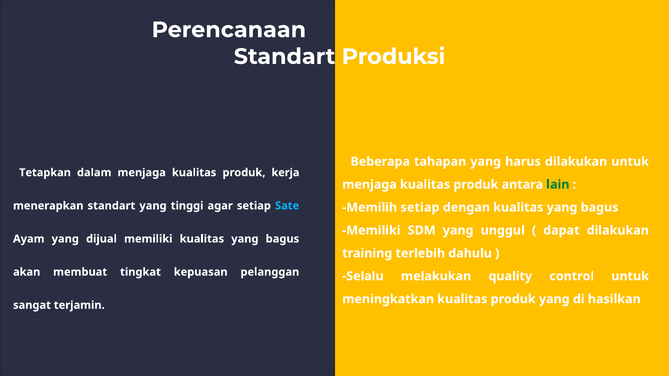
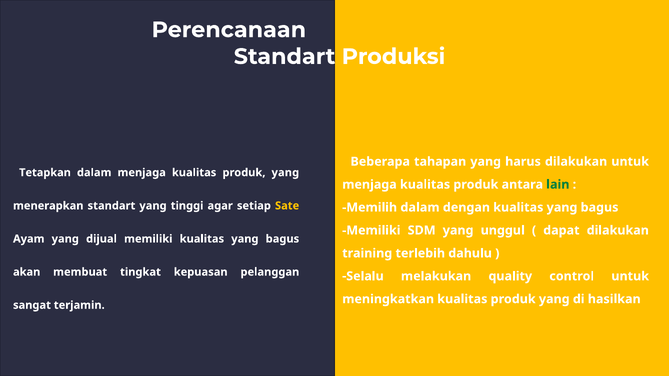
menjaga kualitas produk kerja: kerja -> yang
Sate colour: light blue -> yellow
Memilih setiap: setiap -> dalam
